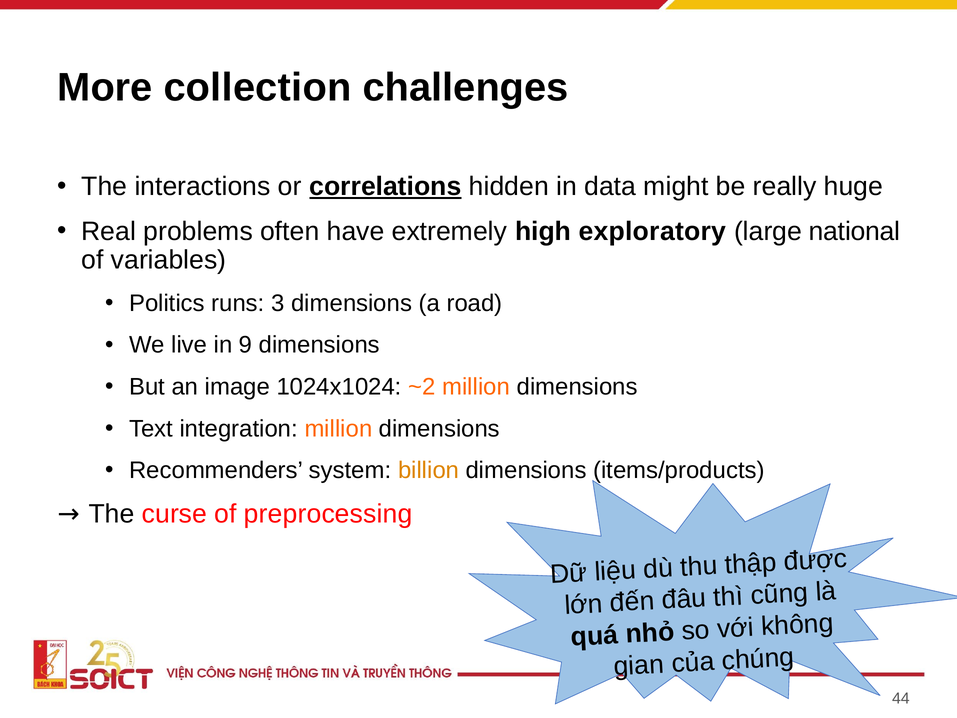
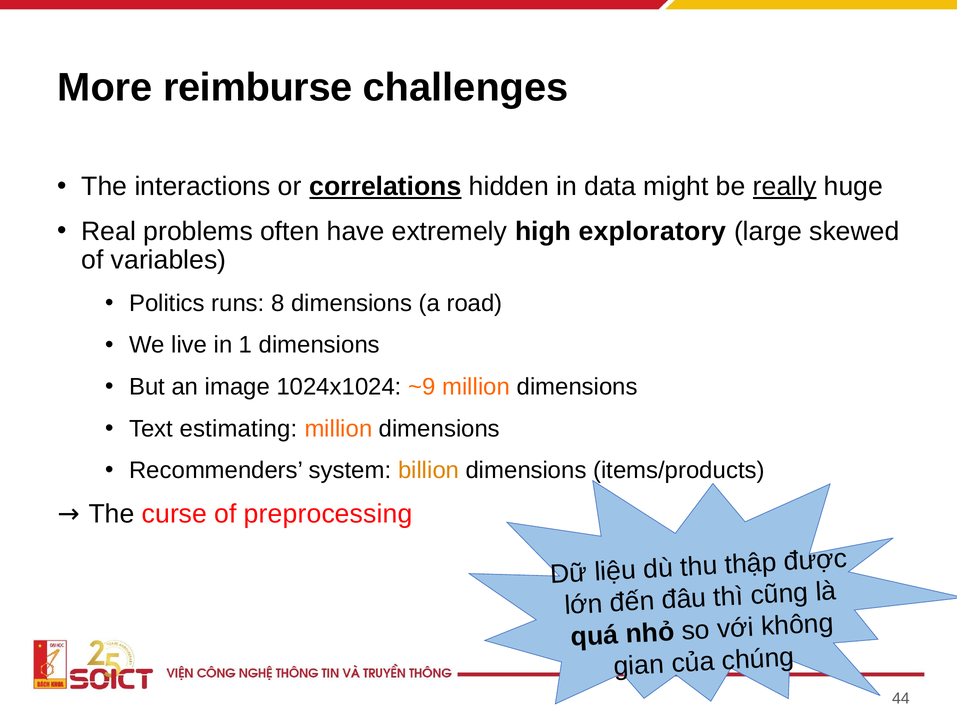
collection: collection -> reimburse
really underline: none -> present
national: national -> skewed
3: 3 -> 8
9: 9 -> 1
~2: ~2 -> ~9
integration: integration -> estimating
